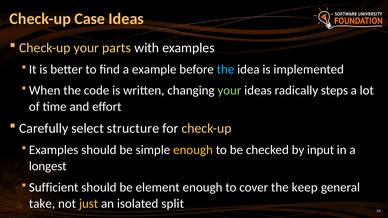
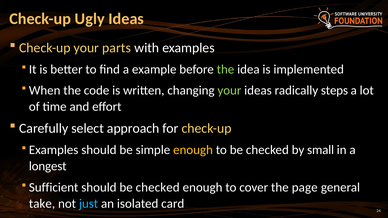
Case: Case -> Ugly
the at (225, 69) colour: light blue -> light green
structure: structure -> approach
input: input -> small
should be element: element -> checked
keep: keep -> page
just colour: yellow -> light blue
split: split -> card
